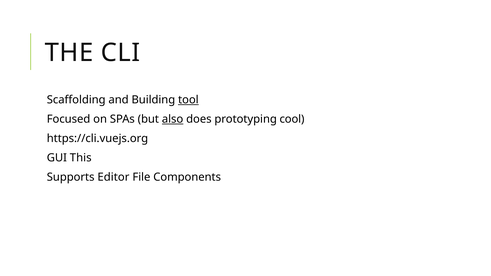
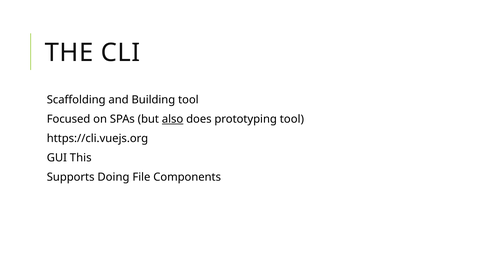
tool at (188, 100) underline: present -> none
prototyping cool: cool -> tool
Editor: Editor -> Doing
